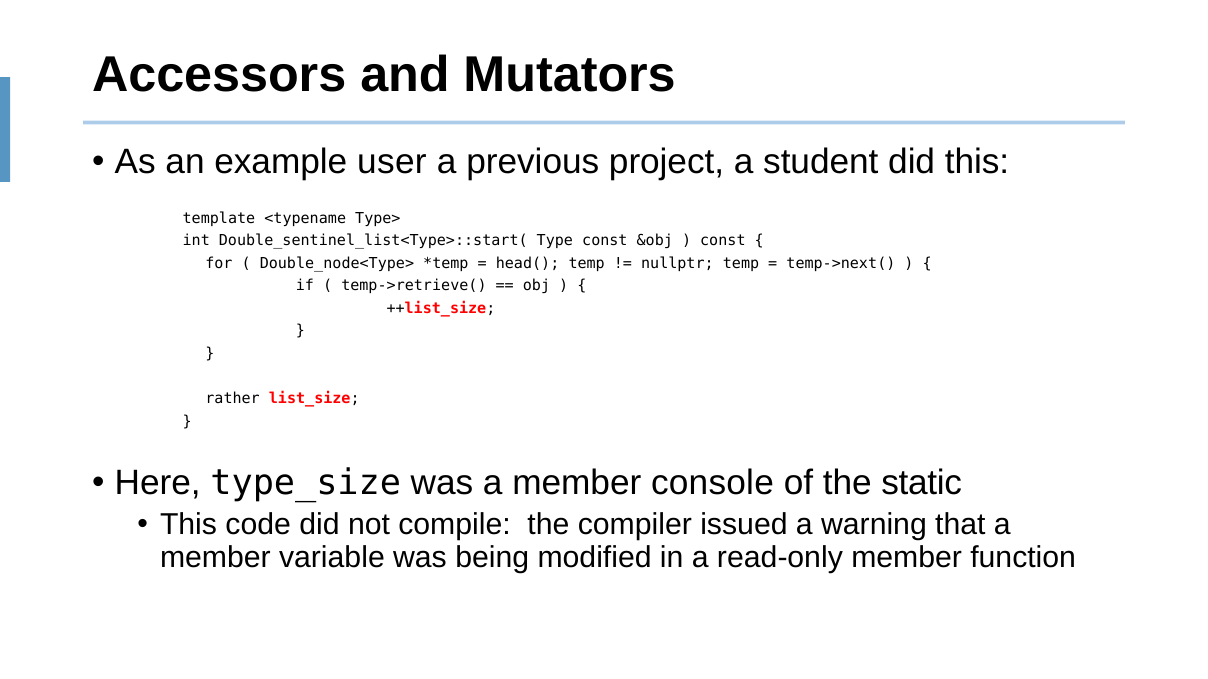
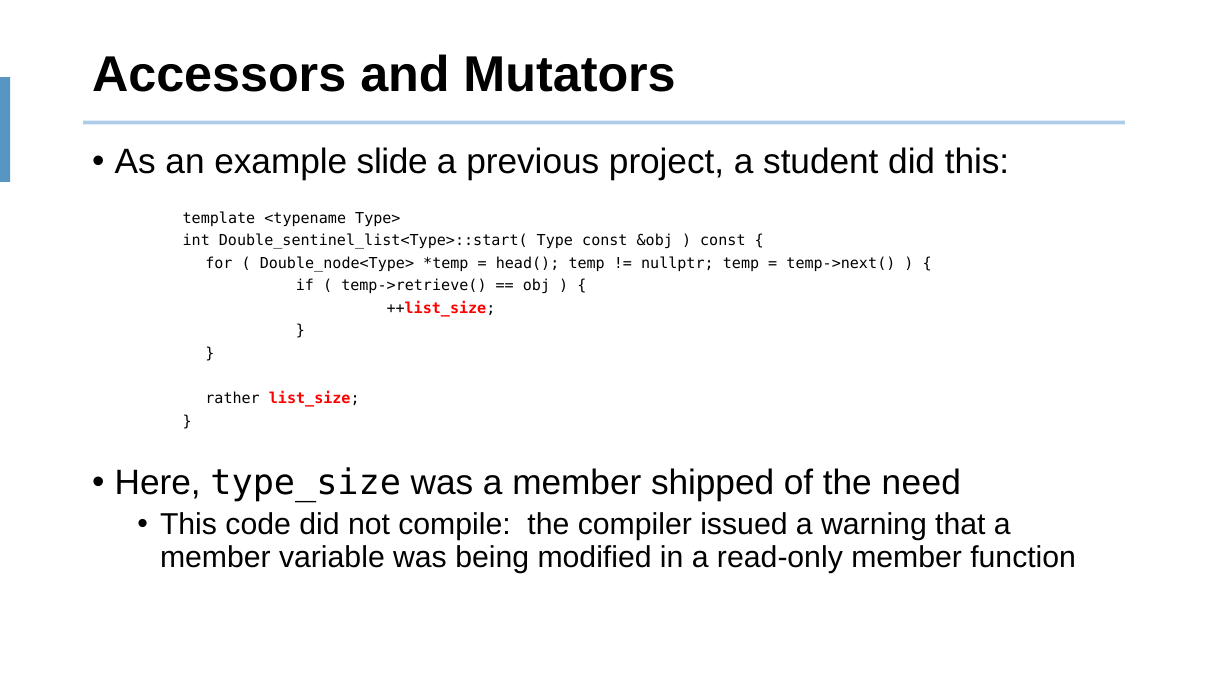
user: user -> slide
console: console -> shipped
static: static -> need
